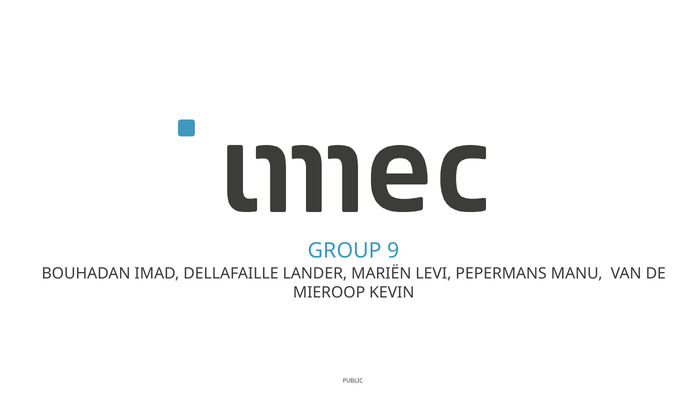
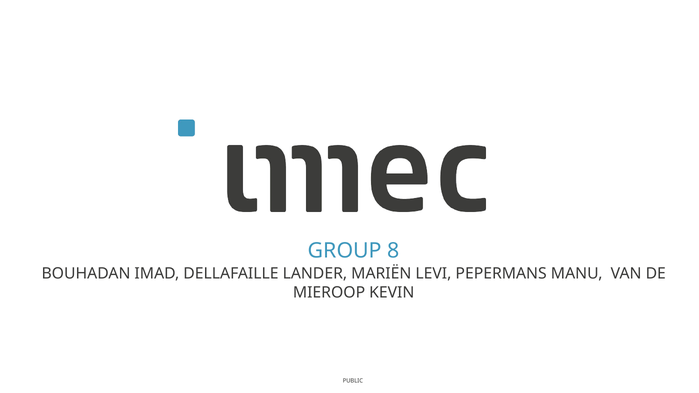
9: 9 -> 8
